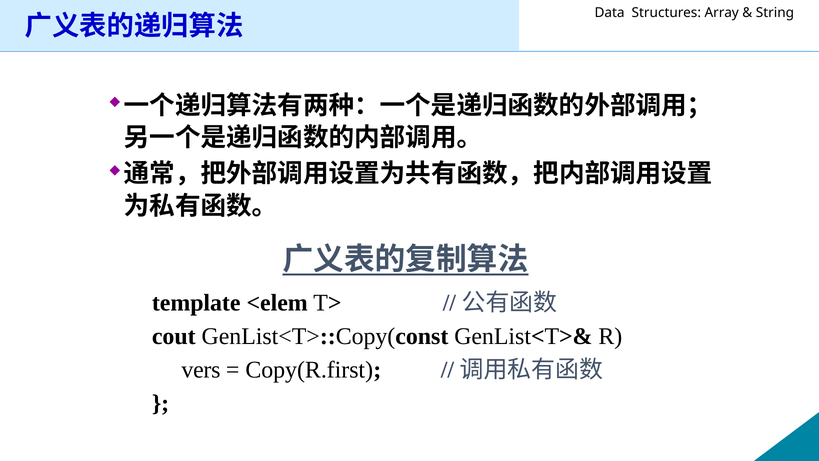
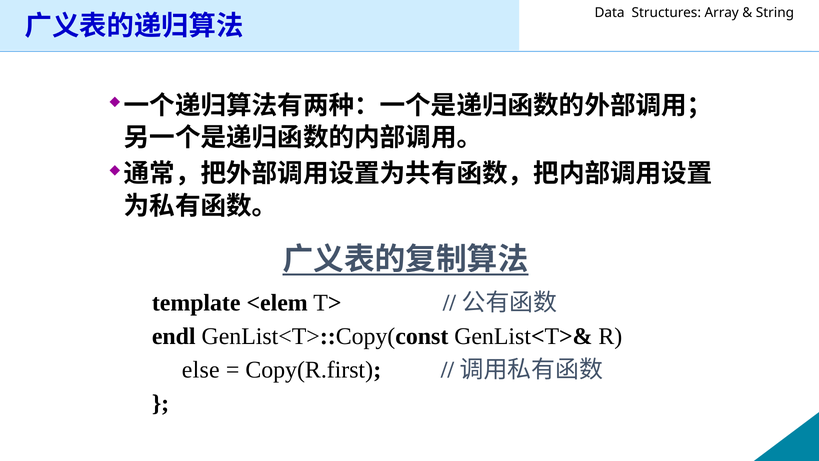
cout: cout -> endl
vers: vers -> else
